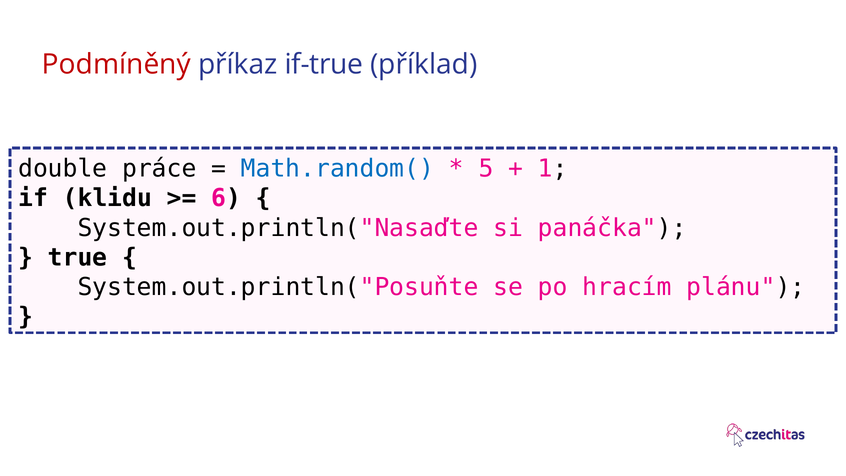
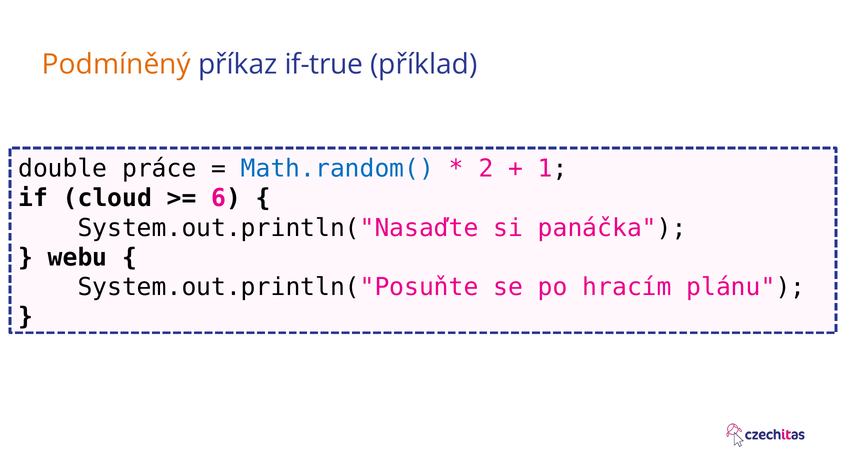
Podmíněný colour: red -> orange
5: 5 -> 2
klidu: klidu -> cloud
true: true -> webu
